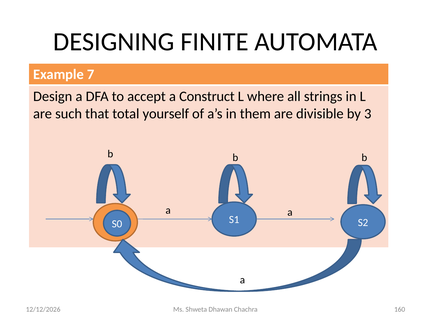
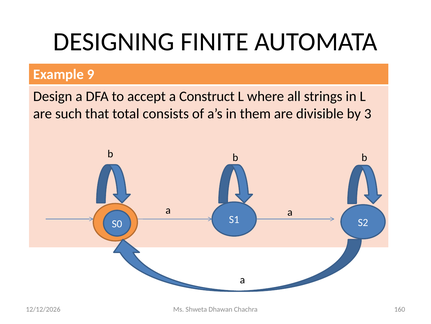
7: 7 -> 9
yourself: yourself -> consists
